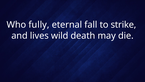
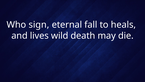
fully: fully -> sign
strike: strike -> heals
